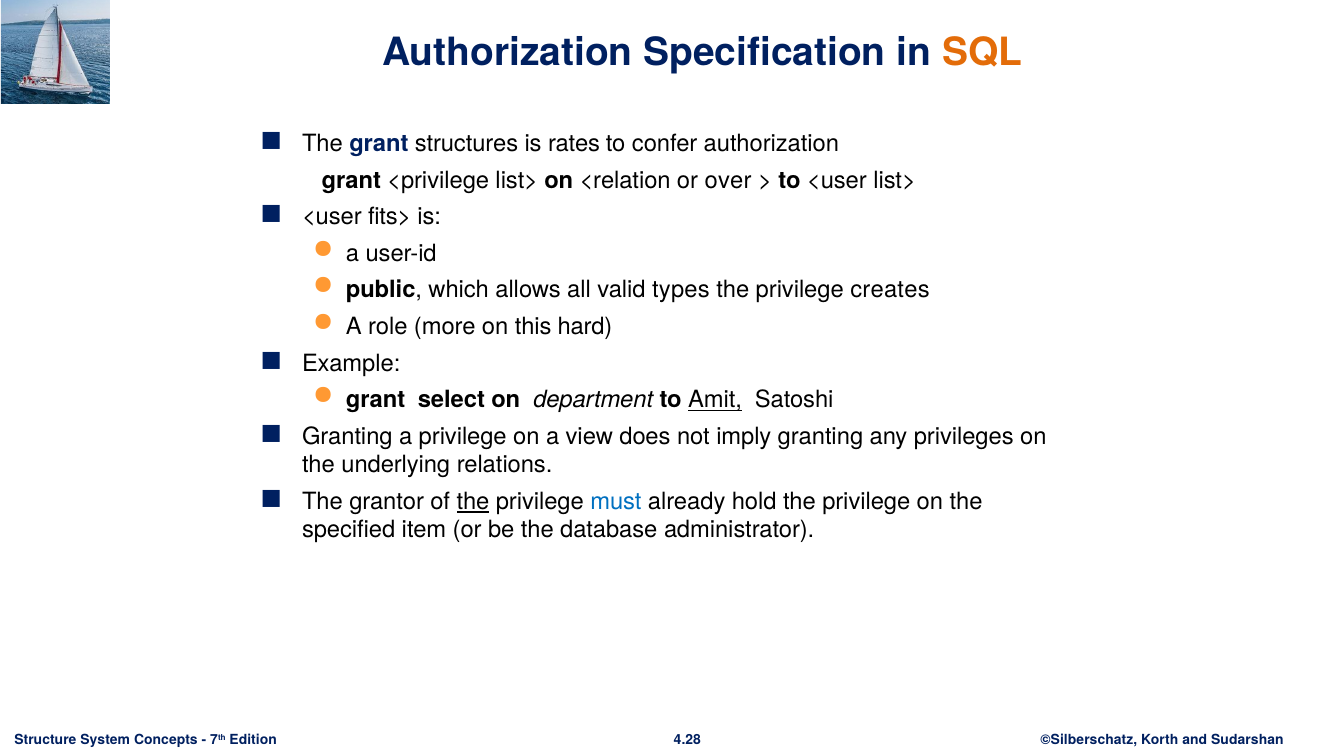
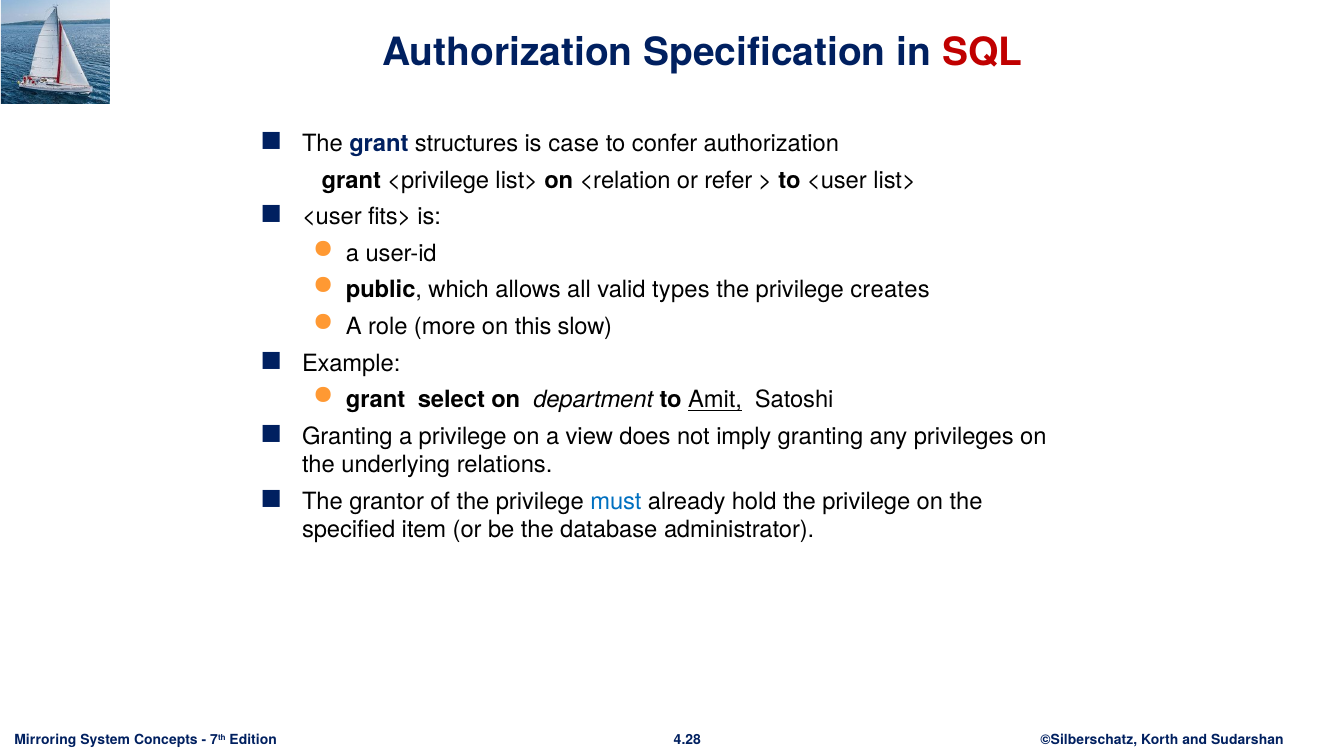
SQL colour: orange -> red
rates: rates -> case
over: over -> refer
hard: hard -> slow
the at (473, 502) underline: present -> none
Structure: Structure -> Mirroring
